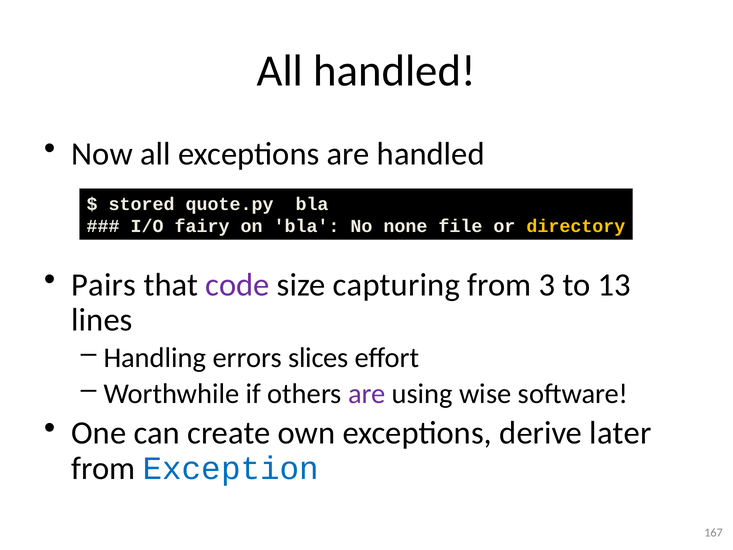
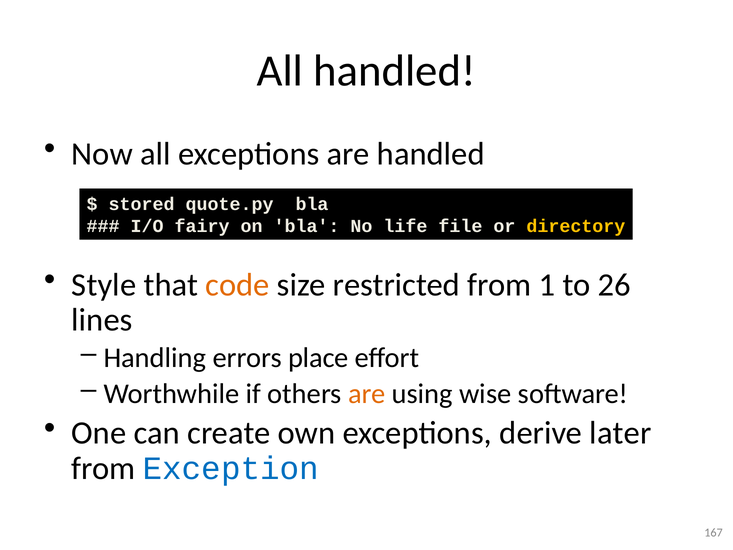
none: none -> life
Pairs: Pairs -> Style
code colour: purple -> orange
capturing: capturing -> restricted
3: 3 -> 1
13: 13 -> 26
slices: slices -> place
are at (367, 394) colour: purple -> orange
